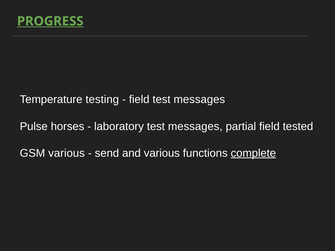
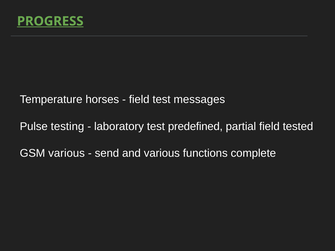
testing: testing -> horses
horses: horses -> testing
laboratory test messages: messages -> predefined
complete underline: present -> none
